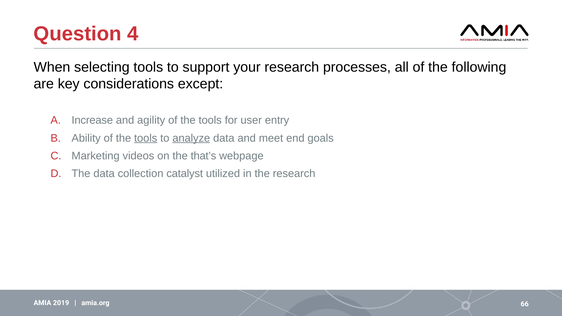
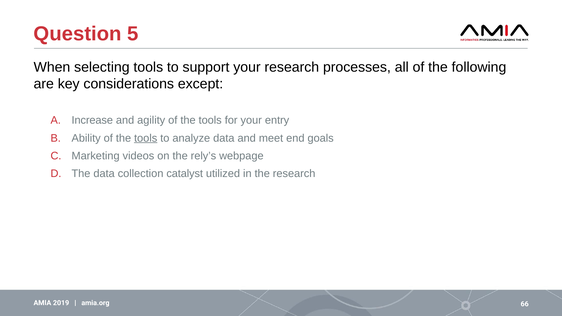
4: 4 -> 5
for user: user -> your
analyze underline: present -> none
that’s: that’s -> rely’s
